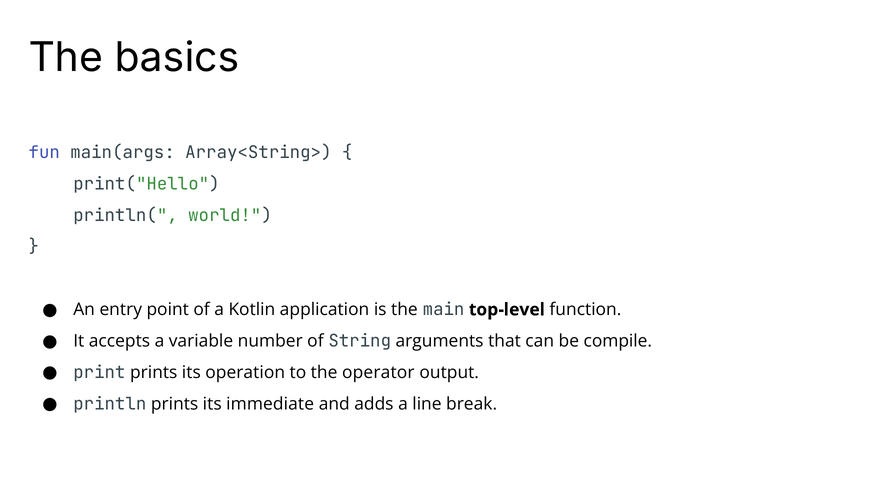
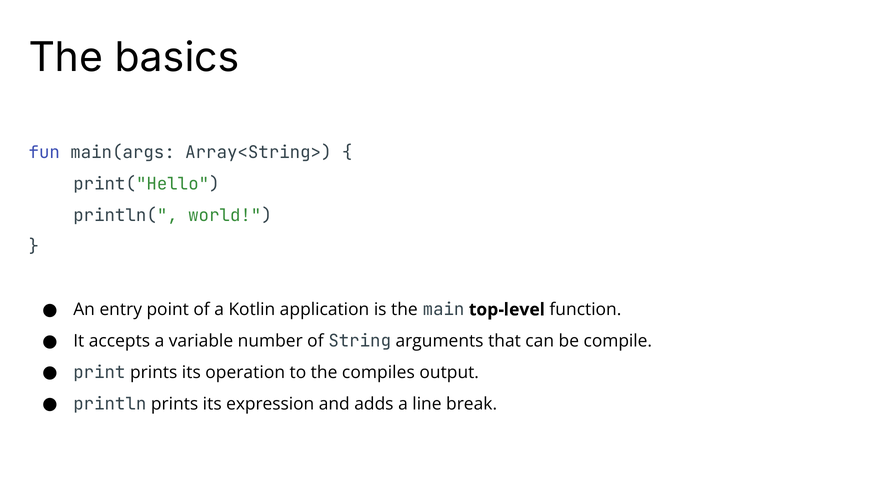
operator: operator -> compiles
immediate: immediate -> expression
